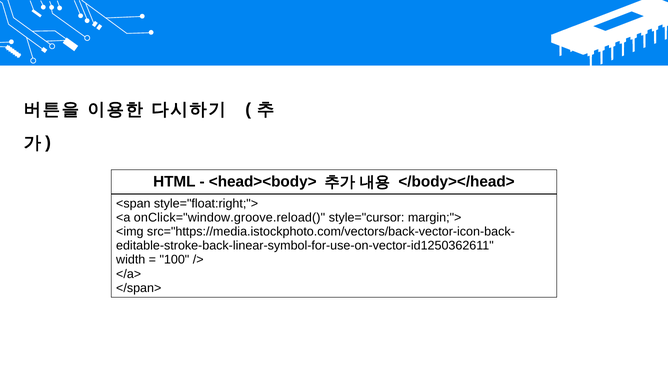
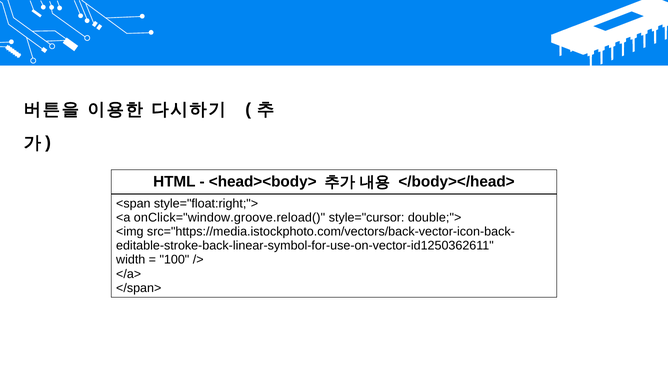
margin;">: margin;"> -> double;">
